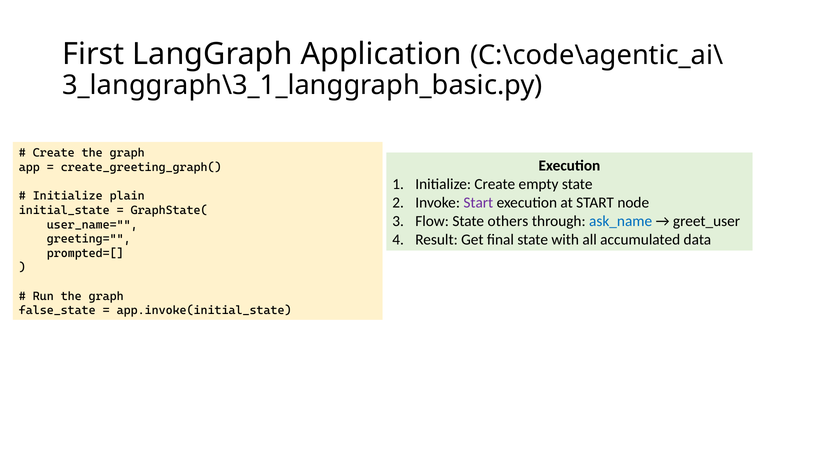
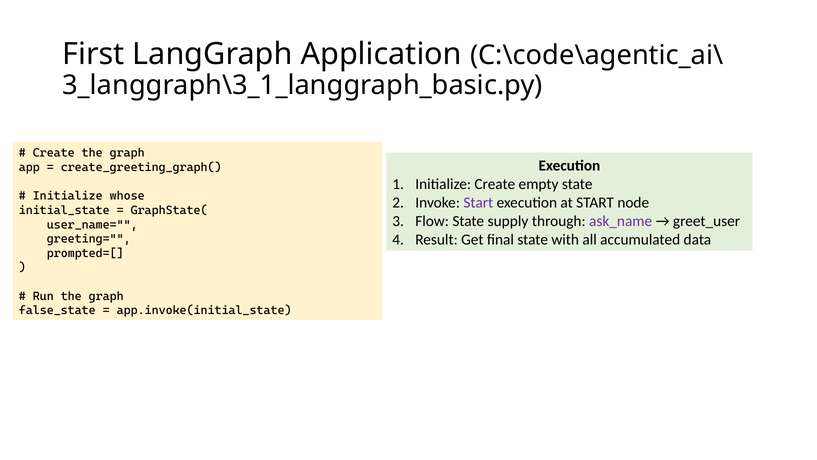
plain: plain -> whose
others: others -> supply
ask_name colour: blue -> purple
